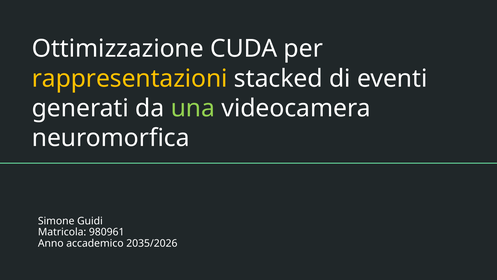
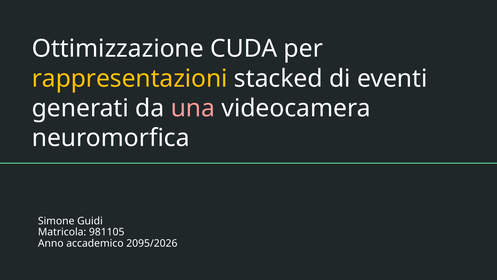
una colour: light green -> pink
980961: 980961 -> 981105
2035/2026: 2035/2026 -> 2095/2026
